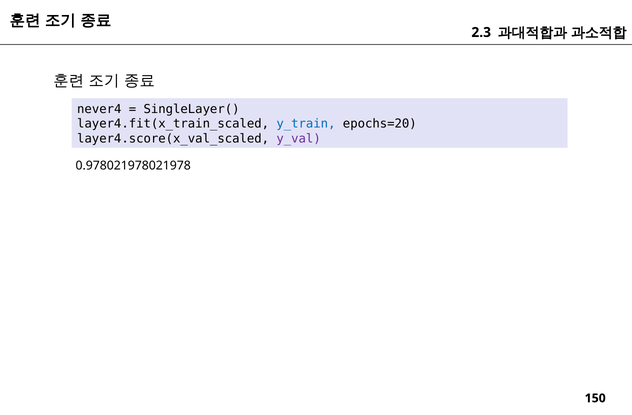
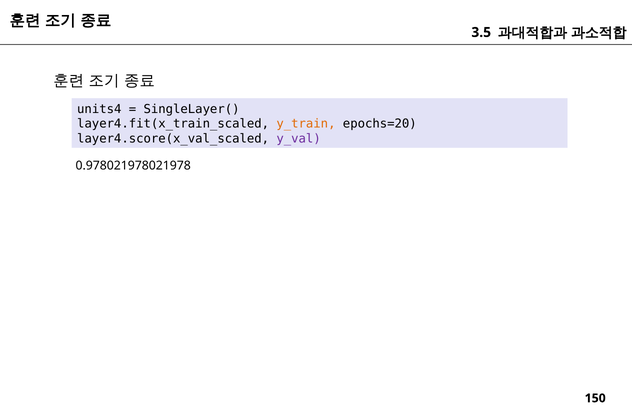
2.3: 2.3 -> 3.5
never4: never4 -> units4
y_train colour: blue -> orange
